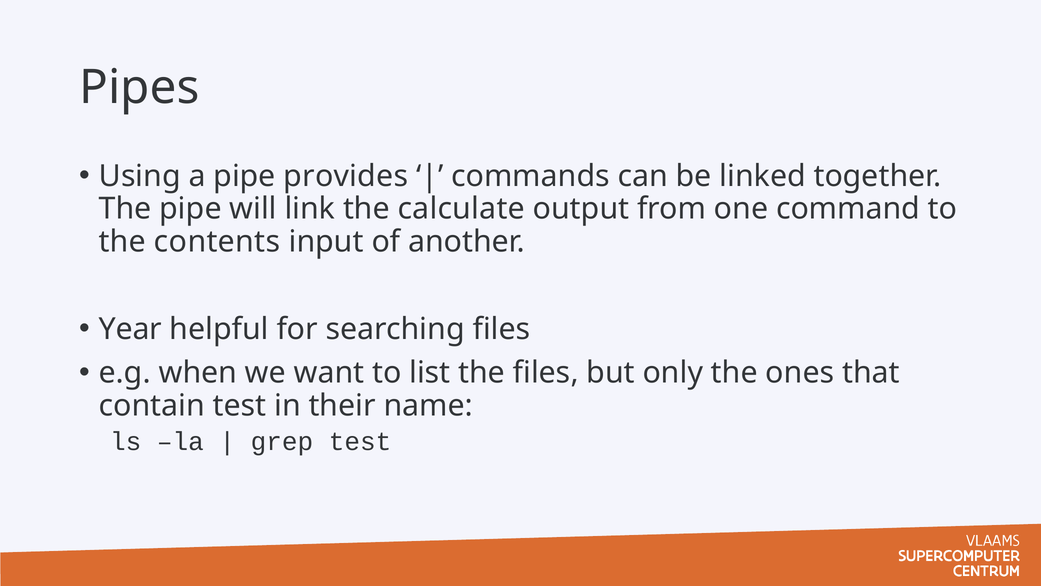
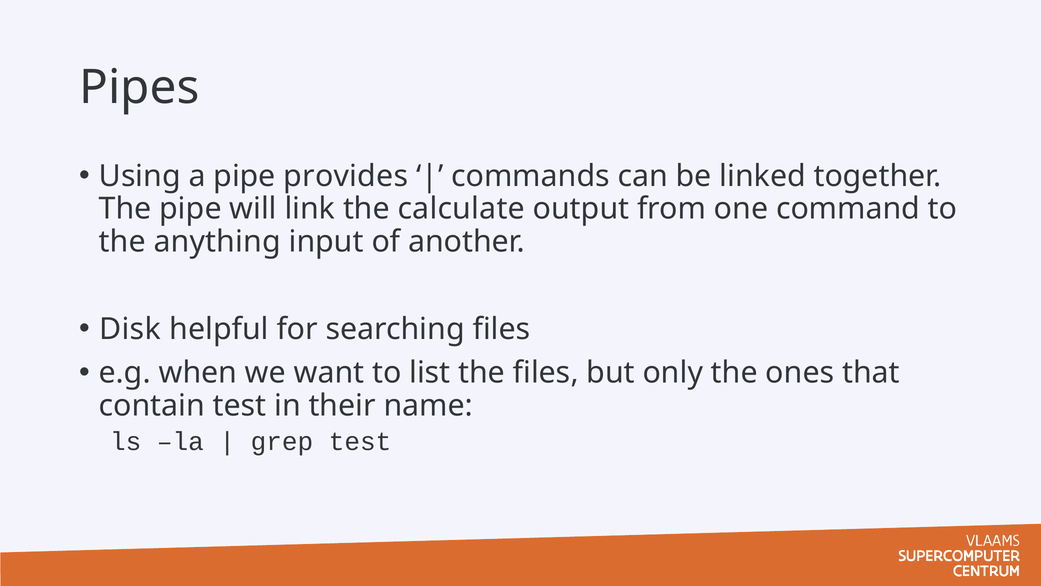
contents: contents -> anything
Year: Year -> Disk
